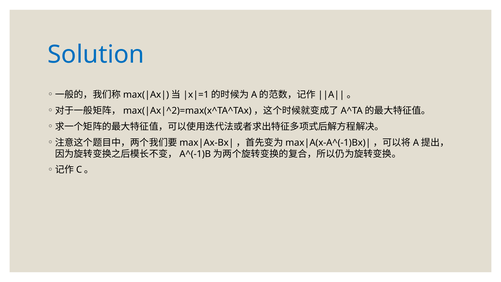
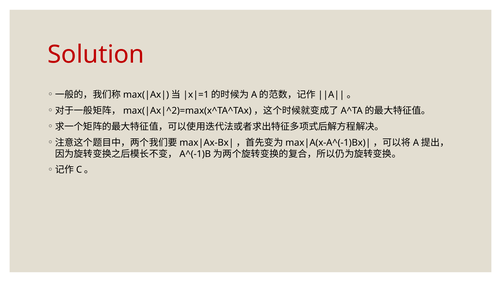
Solution colour: blue -> red
